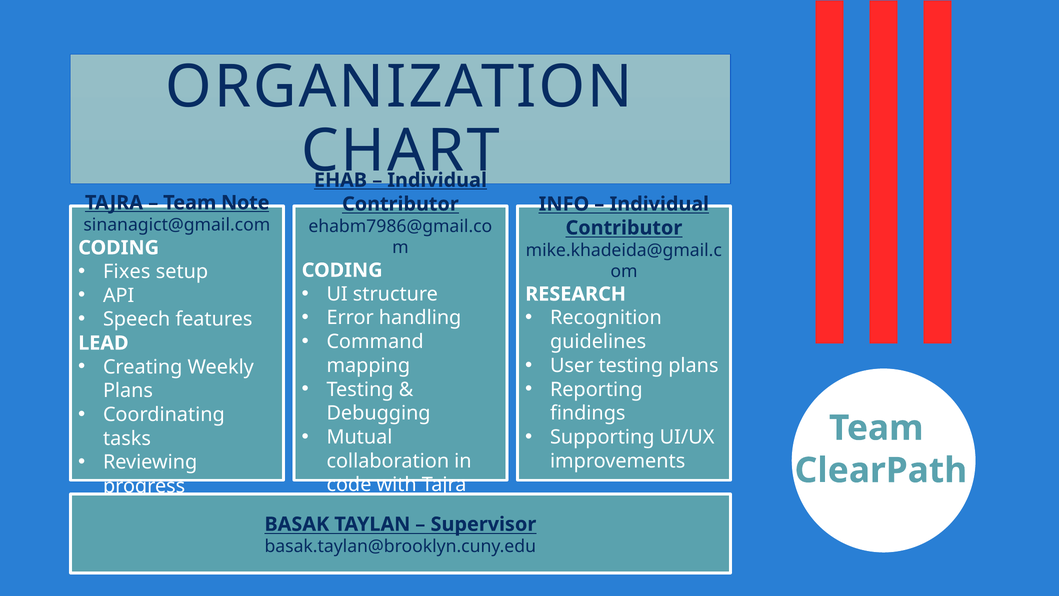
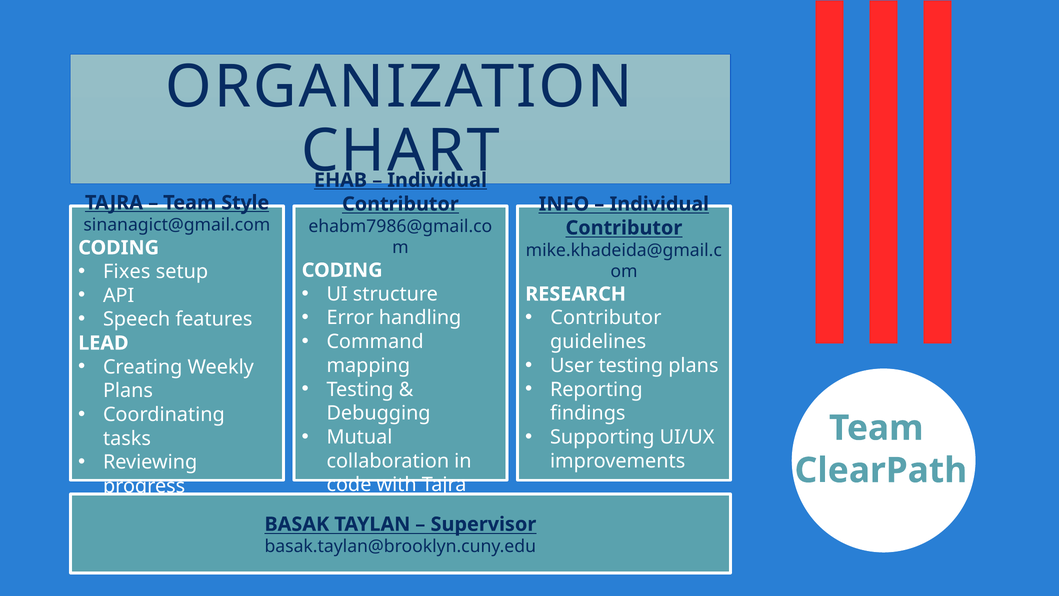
Note: Note -> Style
Recognition at (606, 318): Recognition -> Contributor
